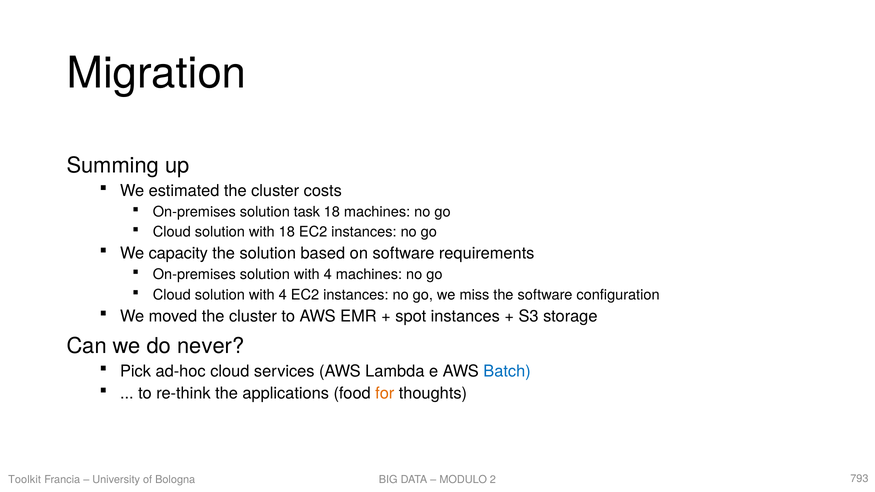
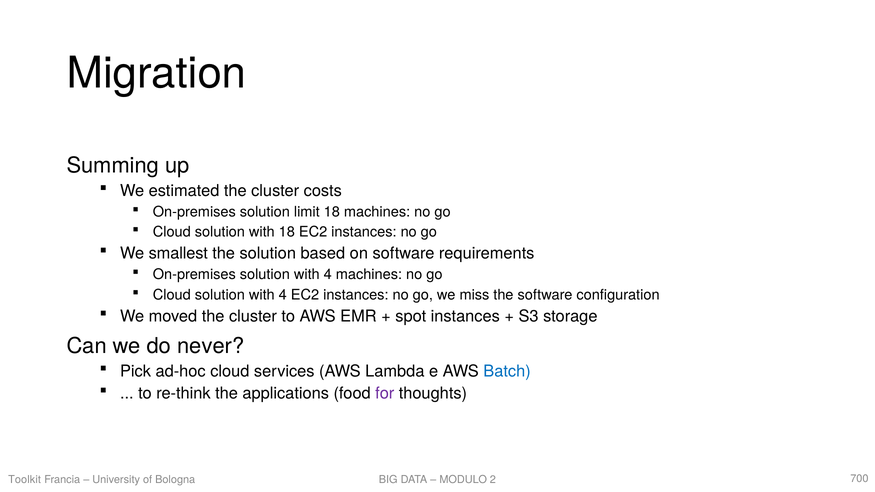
task: task -> limit
capacity: capacity -> smallest
for colour: orange -> purple
793: 793 -> 700
